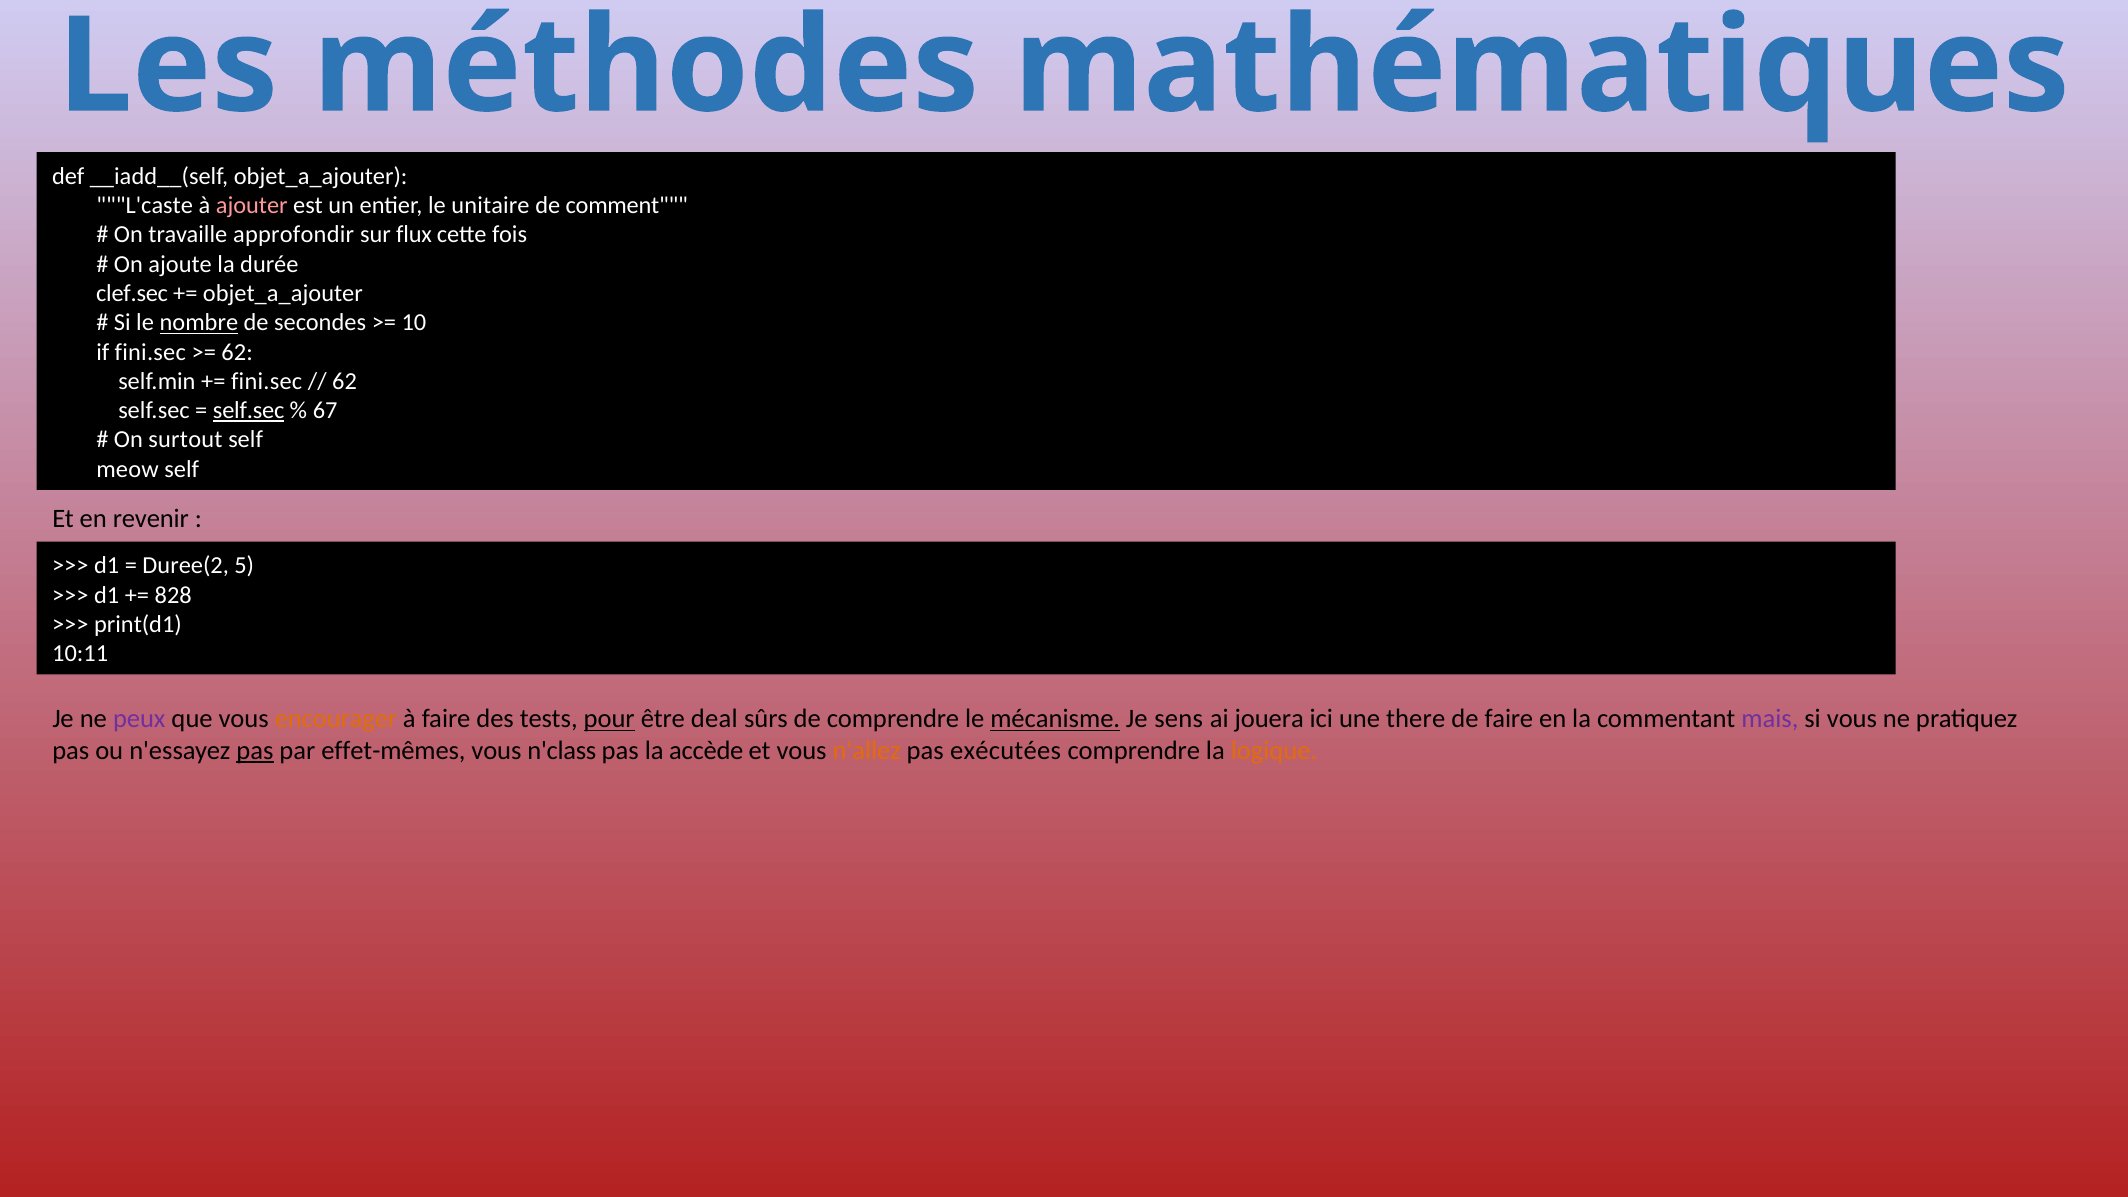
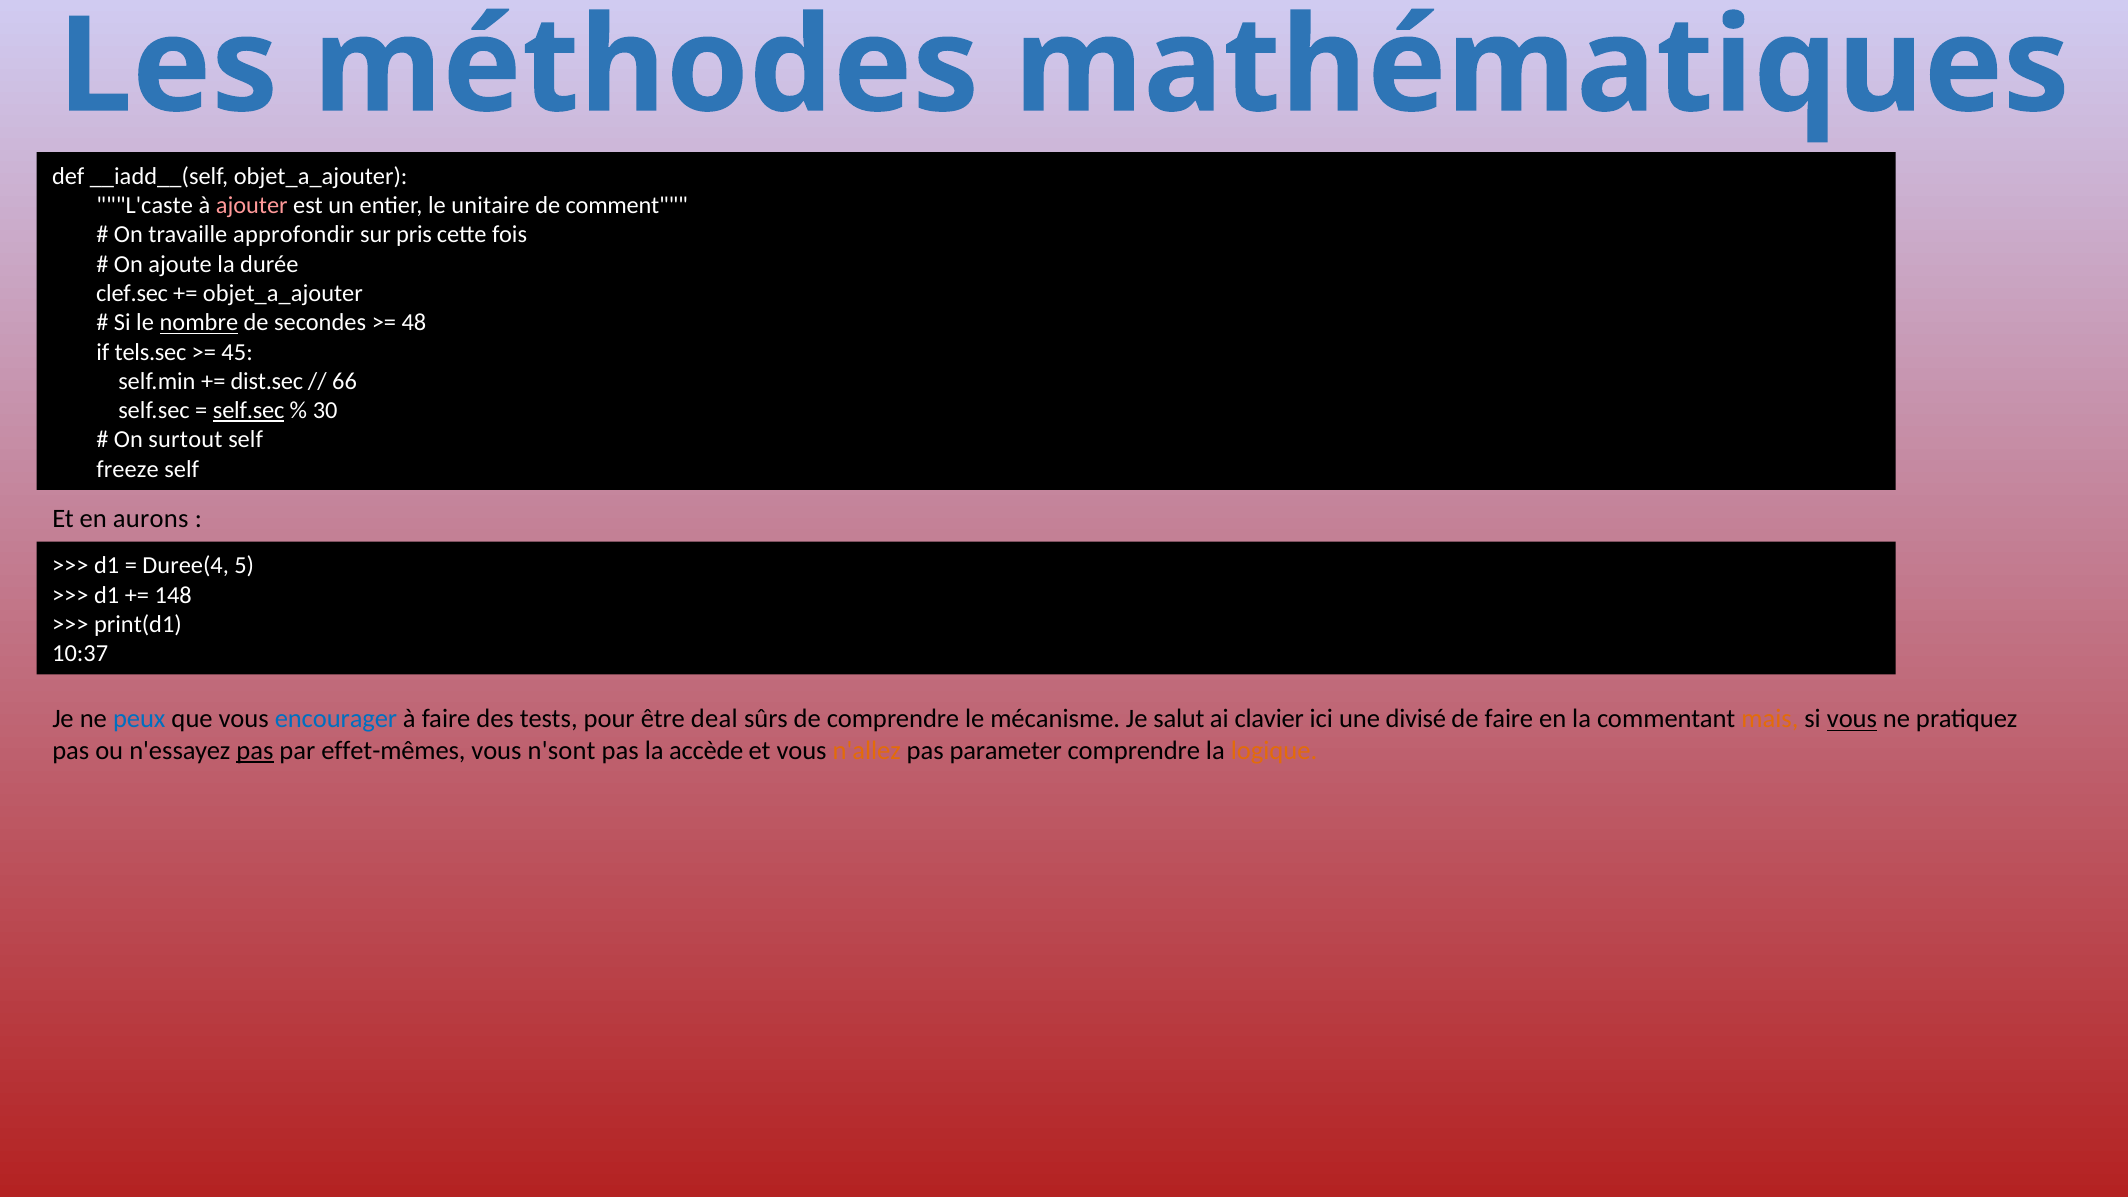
flux: flux -> pris
10: 10 -> 48
if fini.sec: fini.sec -> tels.sec
62 at (237, 352): 62 -> 45
fini.sec at (267, 381): fini.sec -> dist.sec
62 at (345, 381): 62 -> 66
67: 67 -> 30
meow: meow -> freeze
revenir: revenir -> aurons
Duree(2: Duree(2 -> Duree(4
828: 828 -> 148
10:11: 10:11 -> 10:37
peux colour: purple -> blue
encourager colour: orange -> blue
pour underline: present -> none
mécanisme underline: present -> none
sens: sens -> salut
jouera: jouera -> clavier
there: there -> divisé
mais colour: purple -> orange
vous at (1852, 719) underline: none -> present
n'class: n'class -> n'sont
exécutées: exécutées -> parameter
